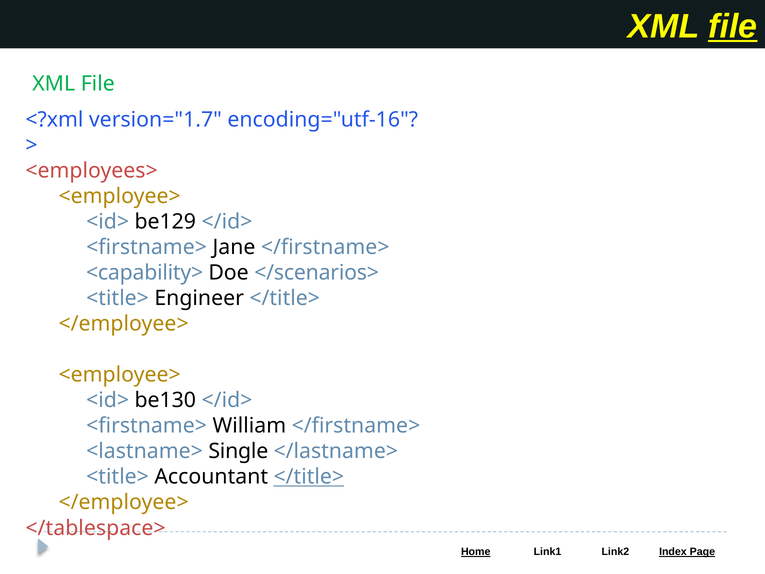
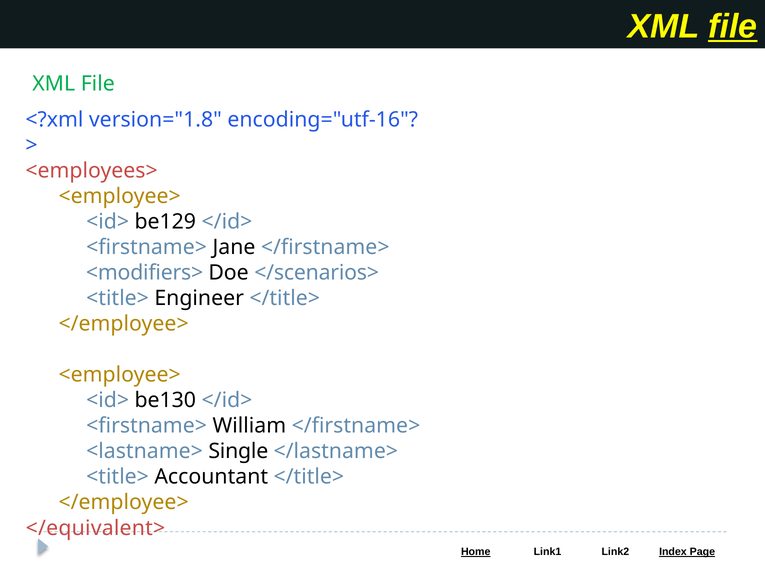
version="1.7: version="1.7 -> version="1.8
<capability>: <capability> -> <modifiers>
</title> at (309, 477) underline: present -> none
</tablespace>: </tablespace> -> </equivalent>
